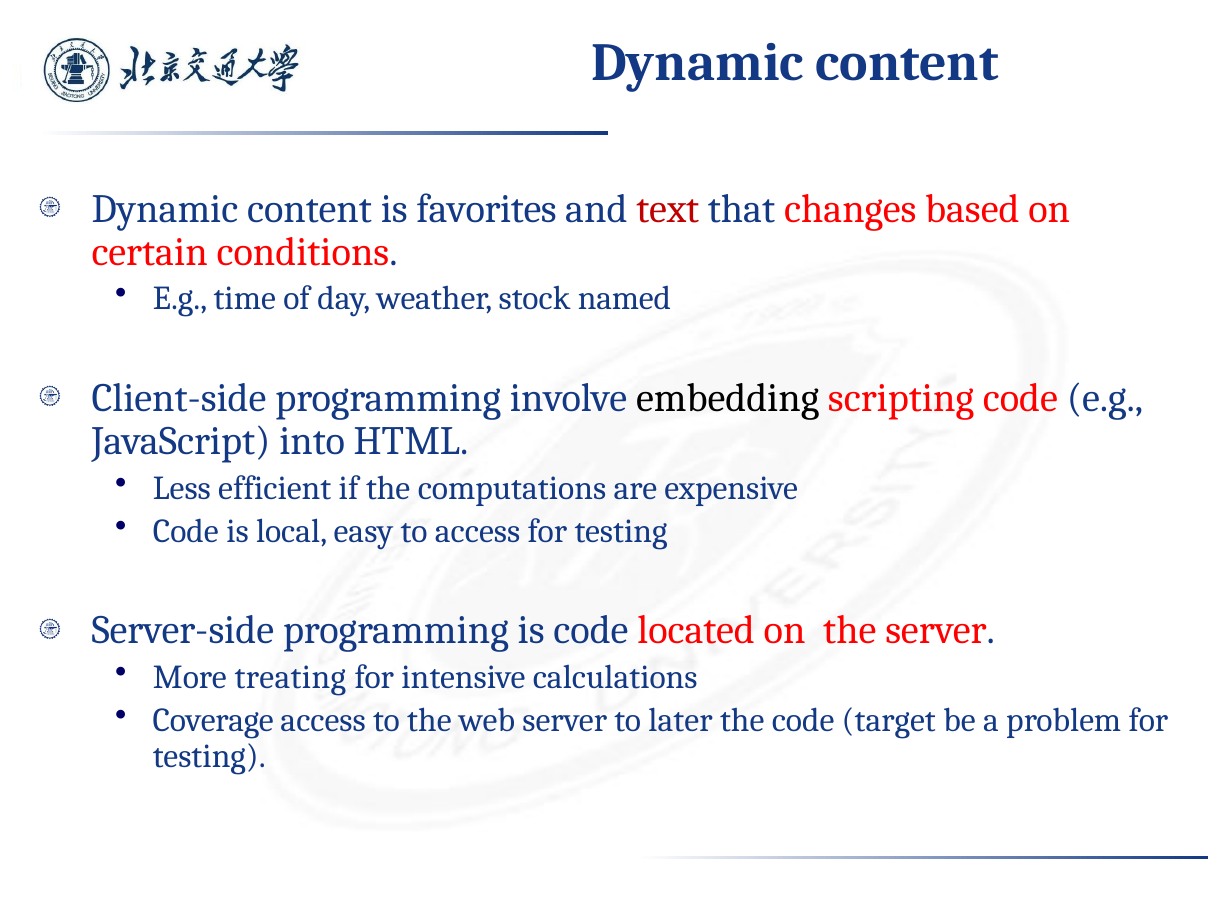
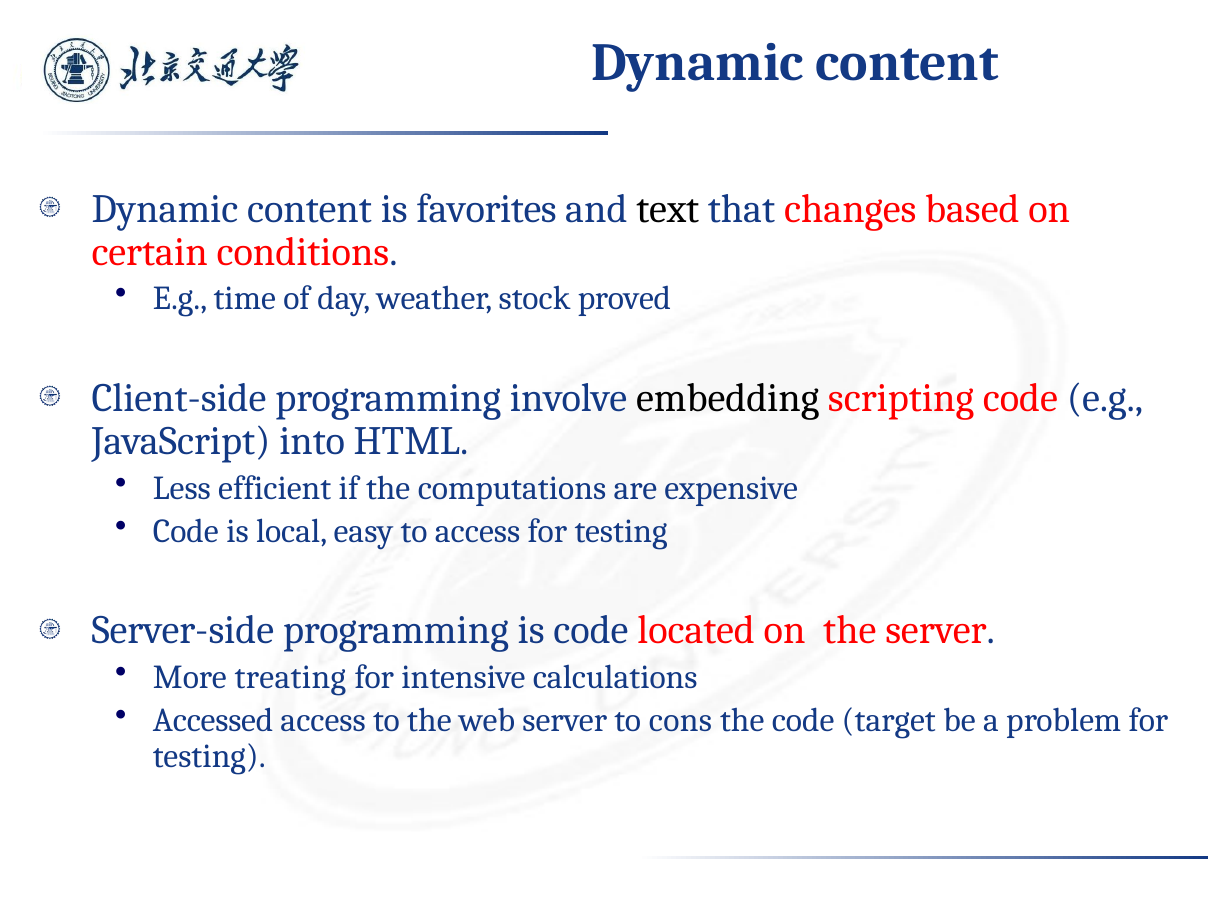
text colour: red -> black
named: named -> proved
Coverage: Coverage -> Accessed
later: later -> cons
